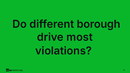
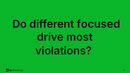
borough: borough -> focused
